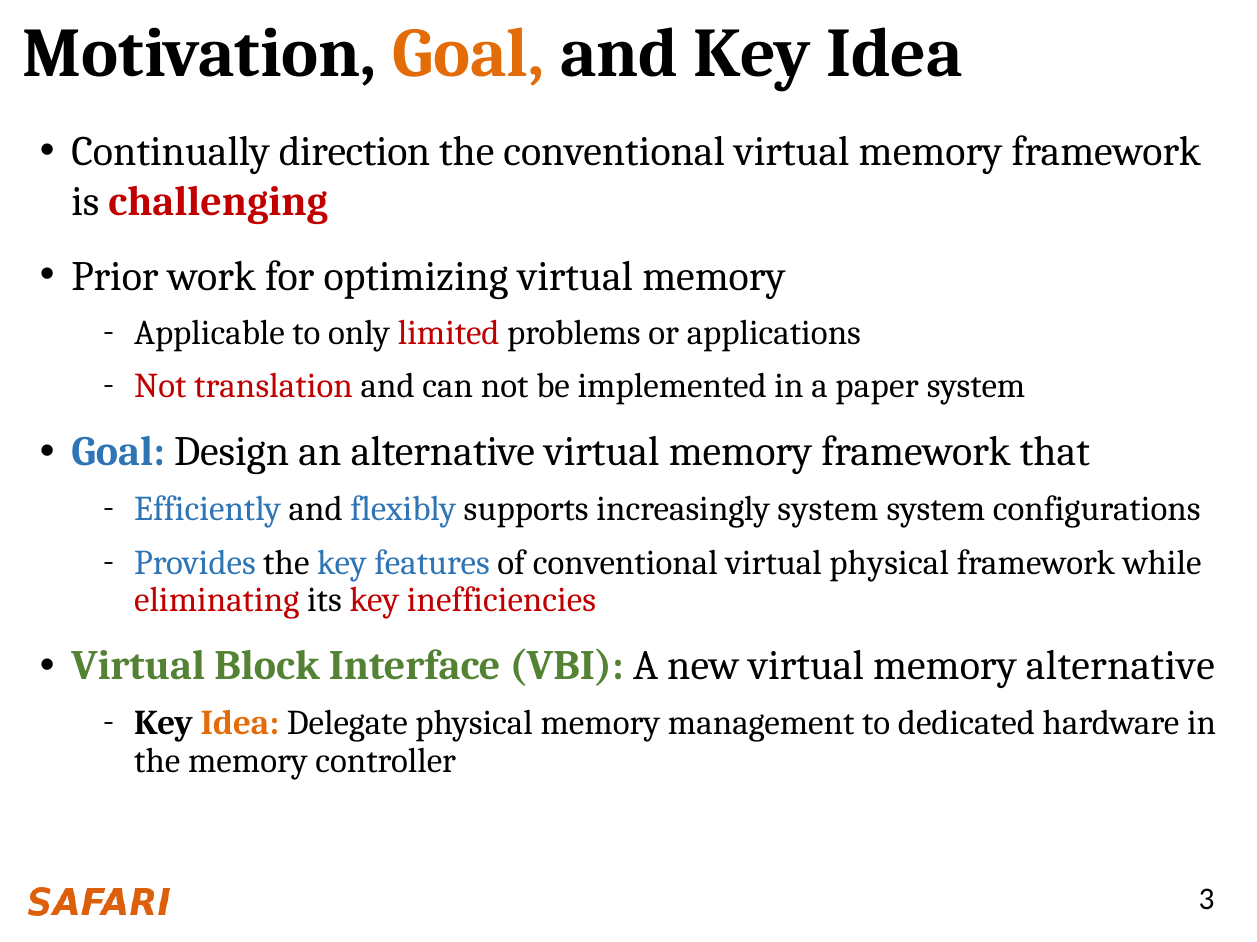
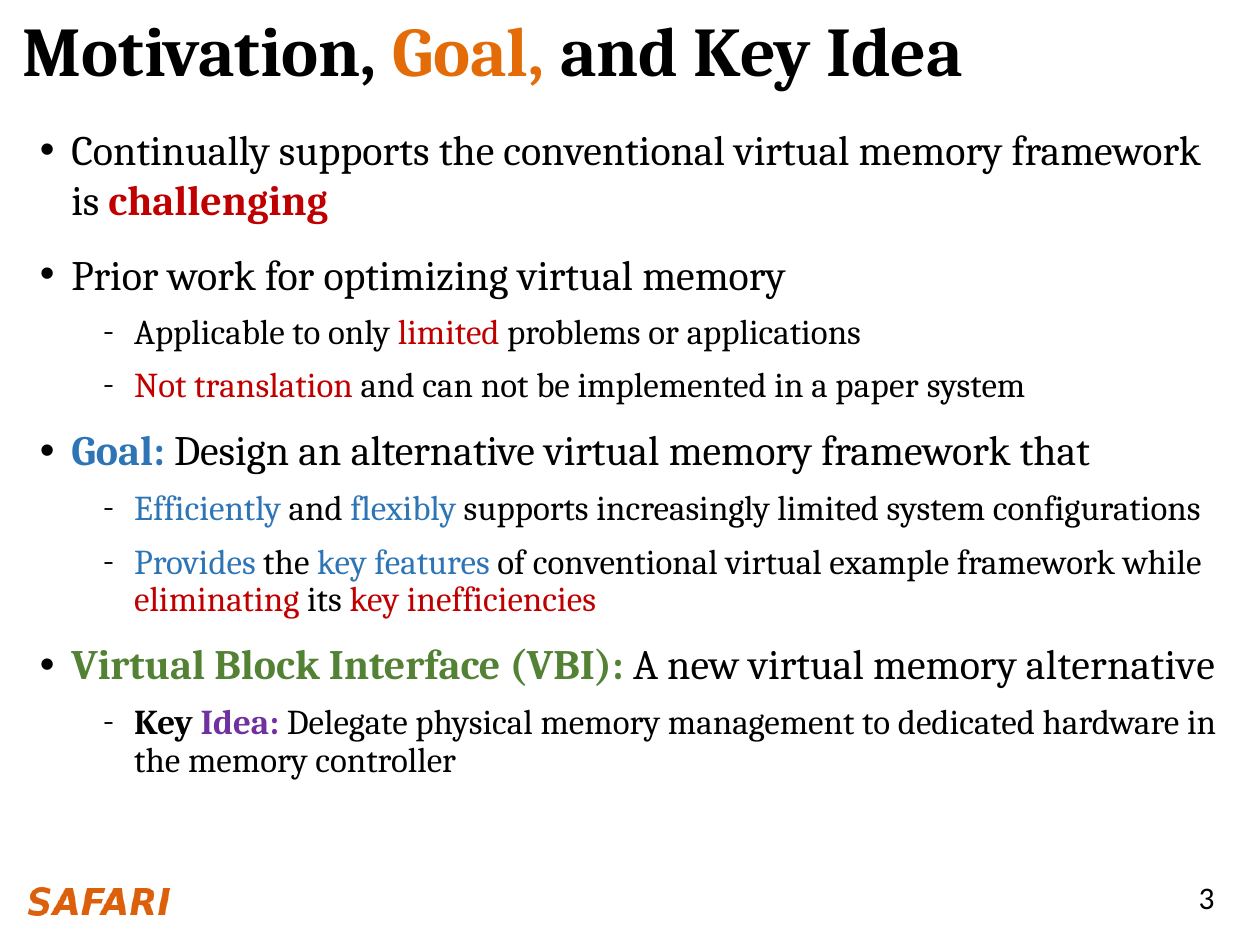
Continually direction: direction -> supports
increasingly system: system -> limited
virtual physical: physical -> example
Idea at (240, 724) colour: orange -> purple
